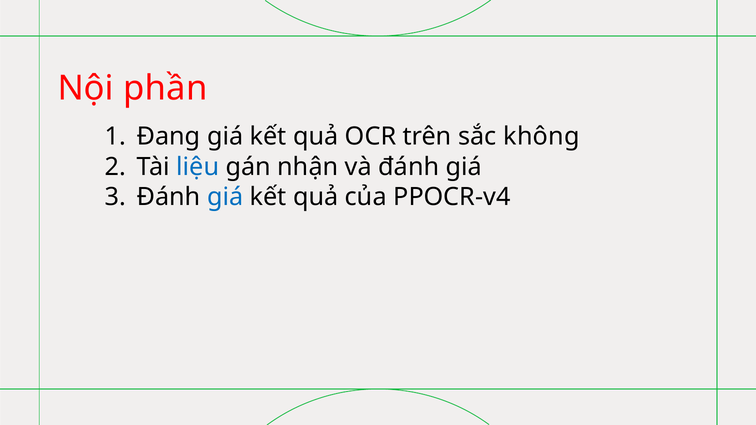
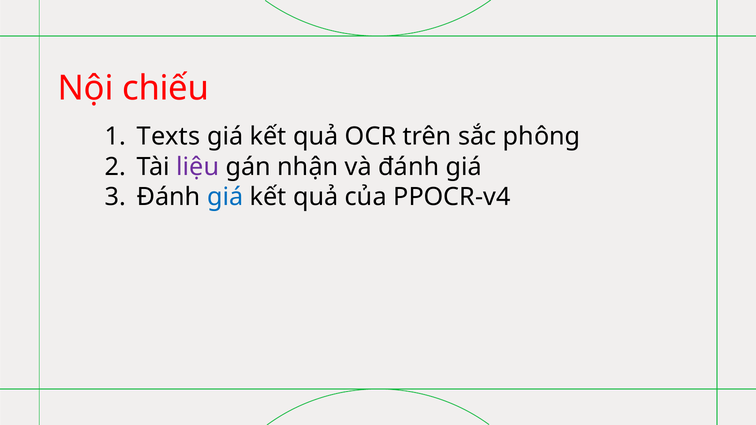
phần: phần -> chiếu
Đang: Đang -> Texts
không: không -> phông
liệu colour: blue -> purple
